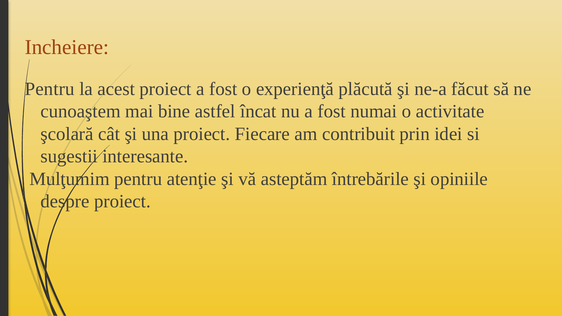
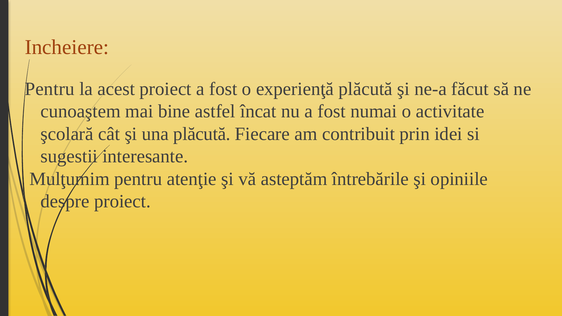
una proiect: proiect -> plăcută
